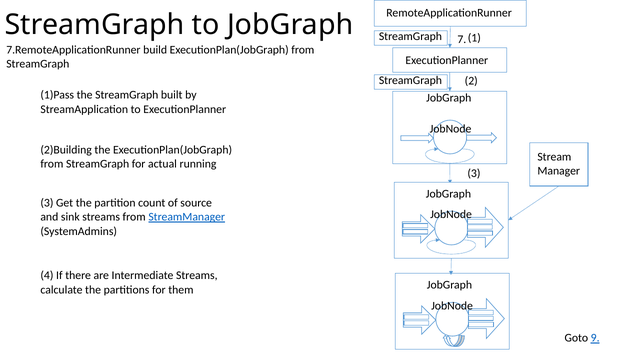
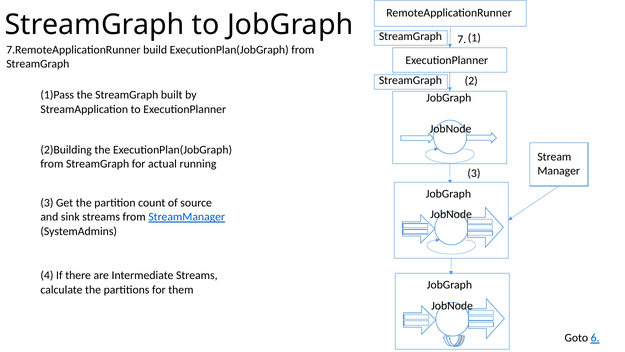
9: 9 -> 6
